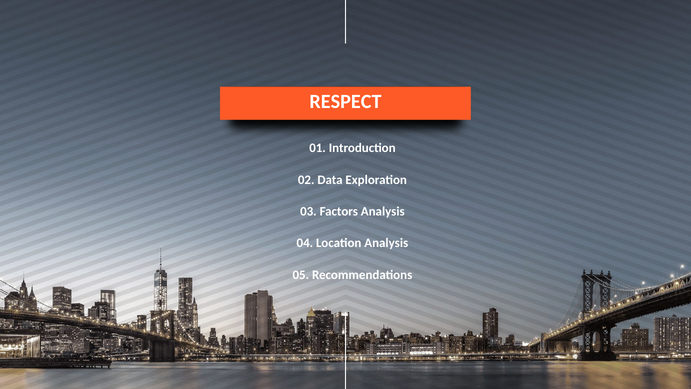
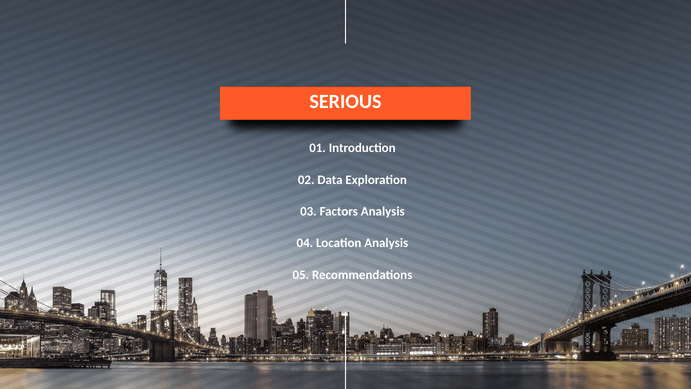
RESPECT: RESPECT -> SERIOUS
